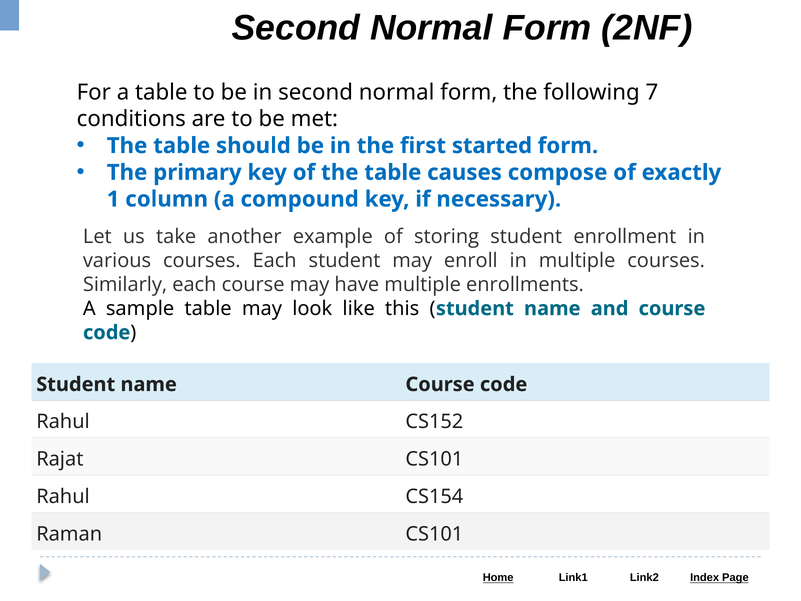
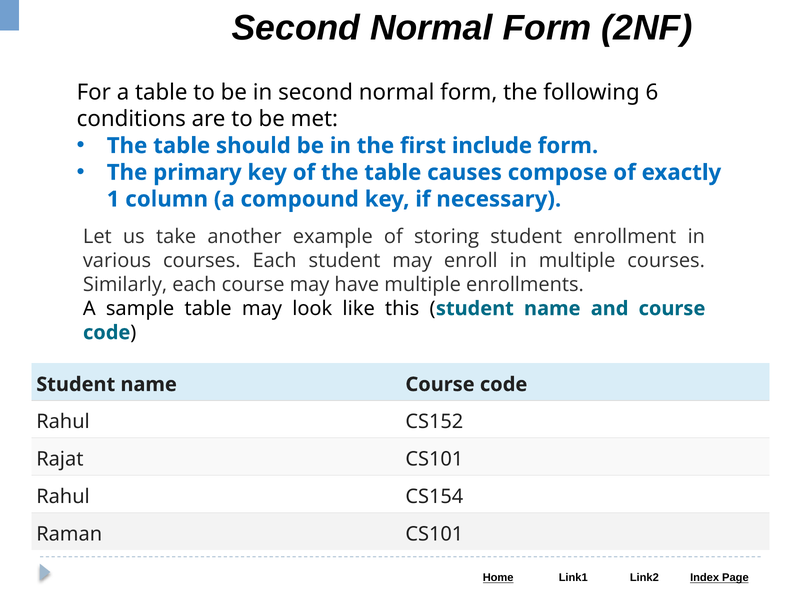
7: 7 -> 6
started: started -> include
